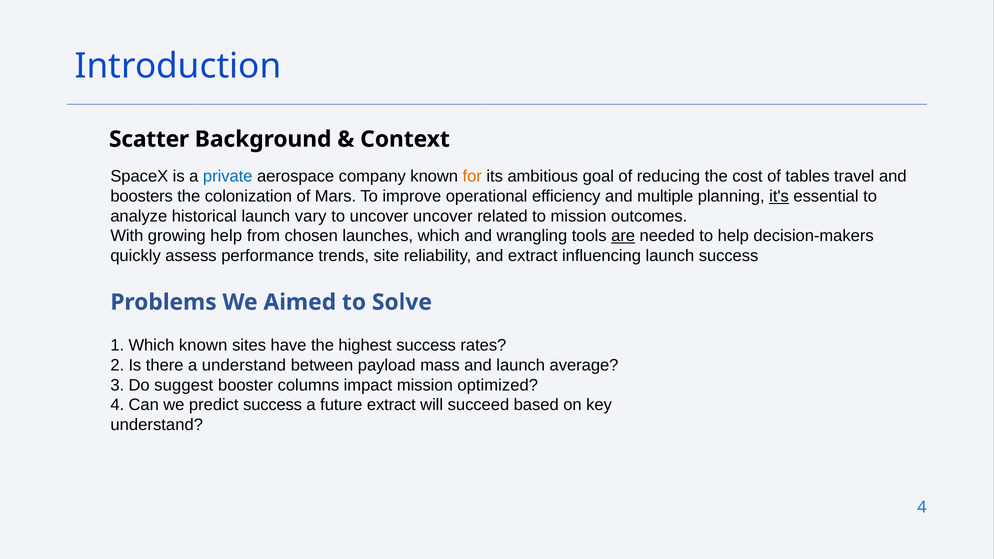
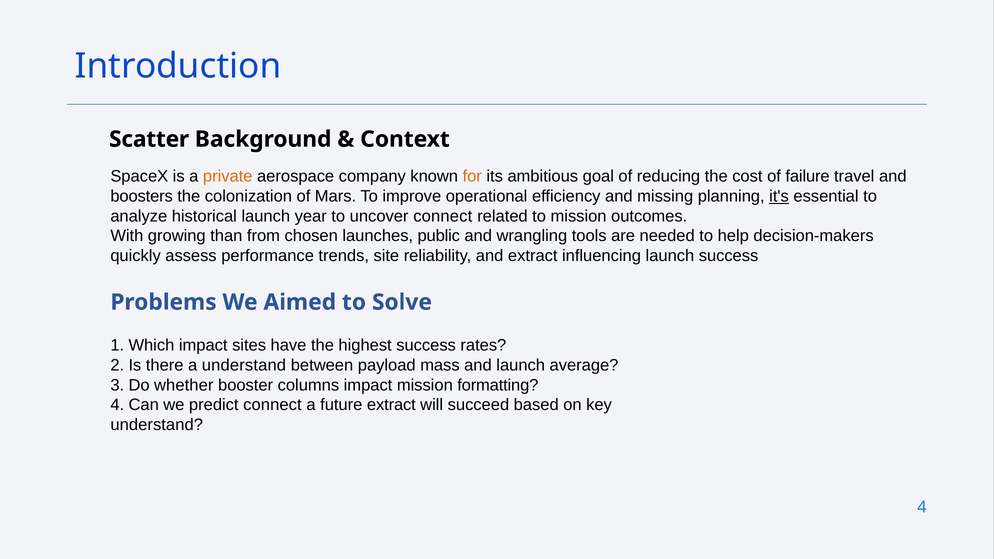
private colour: blue -> orange
tables: tables -> failure
multiple: multiple -> missing
vary: vary -> year
uncover uncover: uncover -> connect
growing help: help -> than
launches which: which -> public
are underline: present -> none
Which known: known -> impact
suggest: suggest -> whether
optimized: optimized -> formatting
predict success: success -> connect
